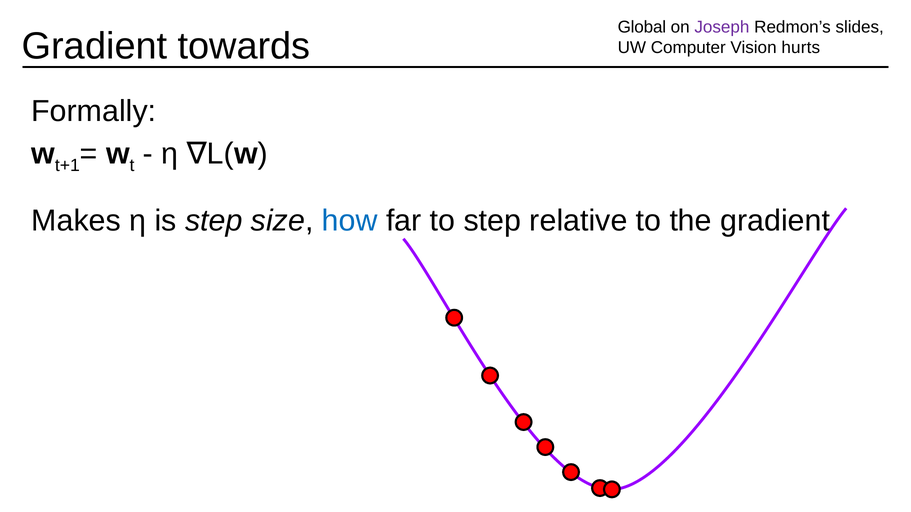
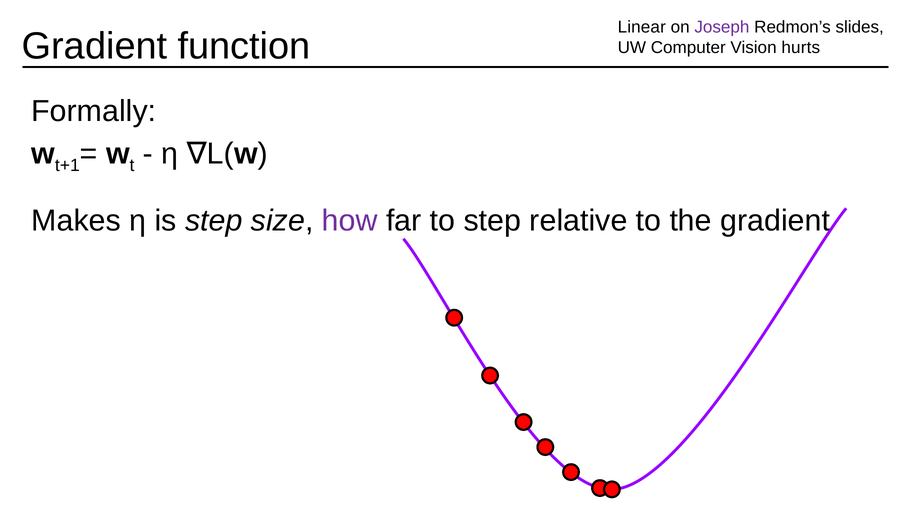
Global: Global -> Linear
towards: towards -> function
how colour: blue -> purple
